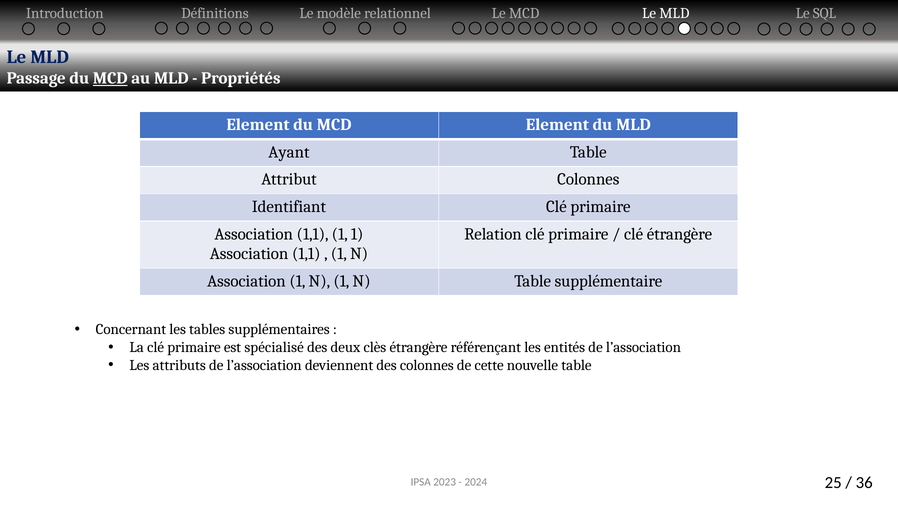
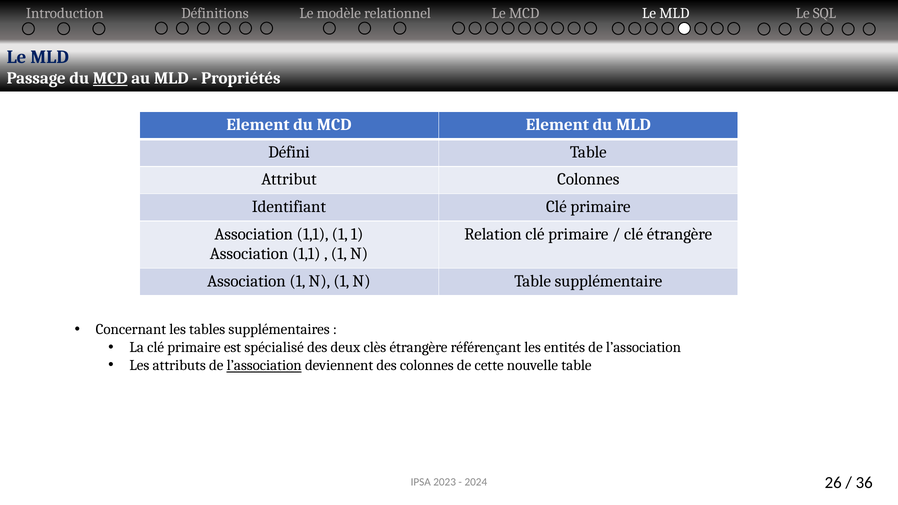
Ayant: Ayant -> Défini
l’association at (264, 365) underline: none -> present
25: 25 -> 26
